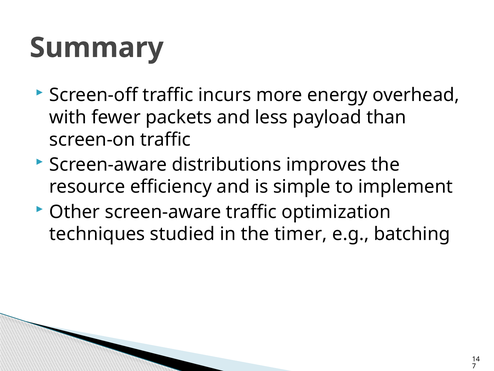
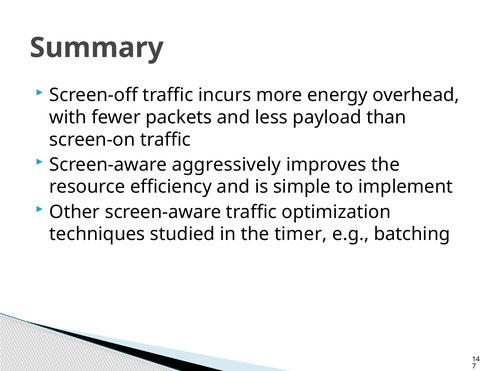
distributions: distributions -> aggressively
